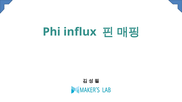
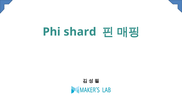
influx: influx -> shard
